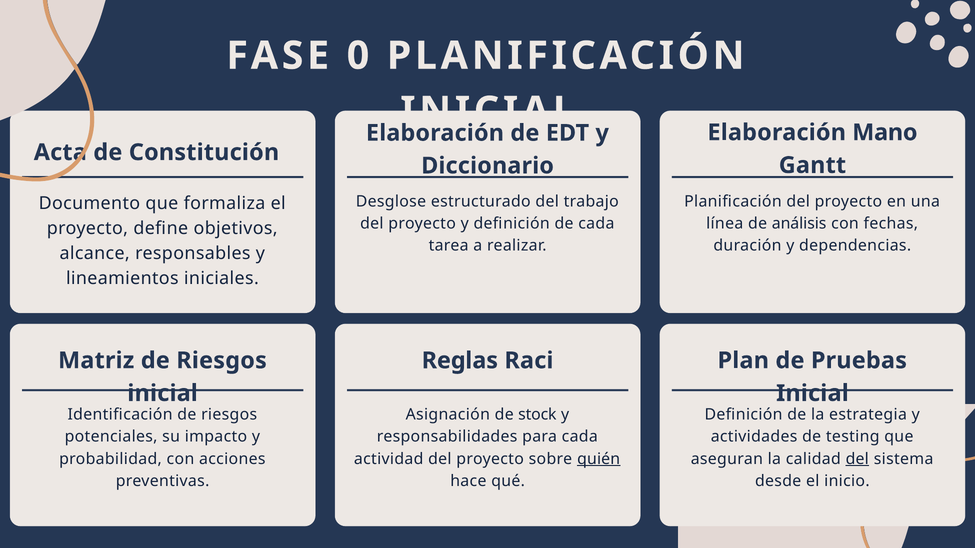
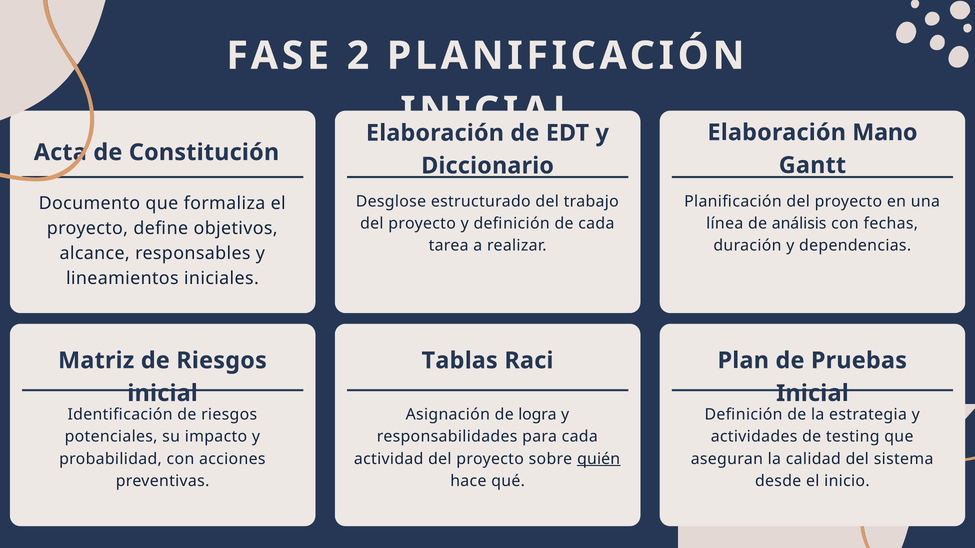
0: 0 -> 2
Reglas: Reglas -> Tablas
stock: stock -> logra
del at (857, 459) underline: present -> none
